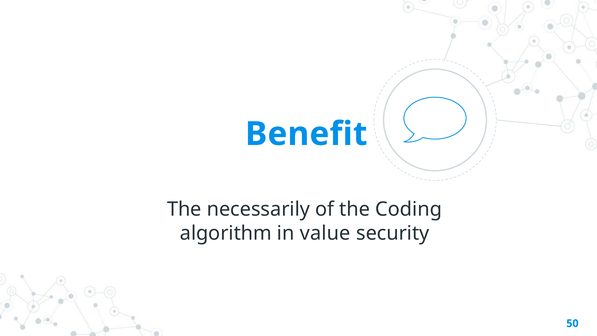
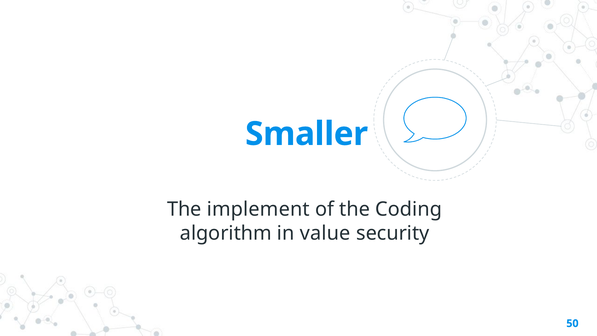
Benefit: Benefit -> Smaller
necessarily: necessarily -> implement
